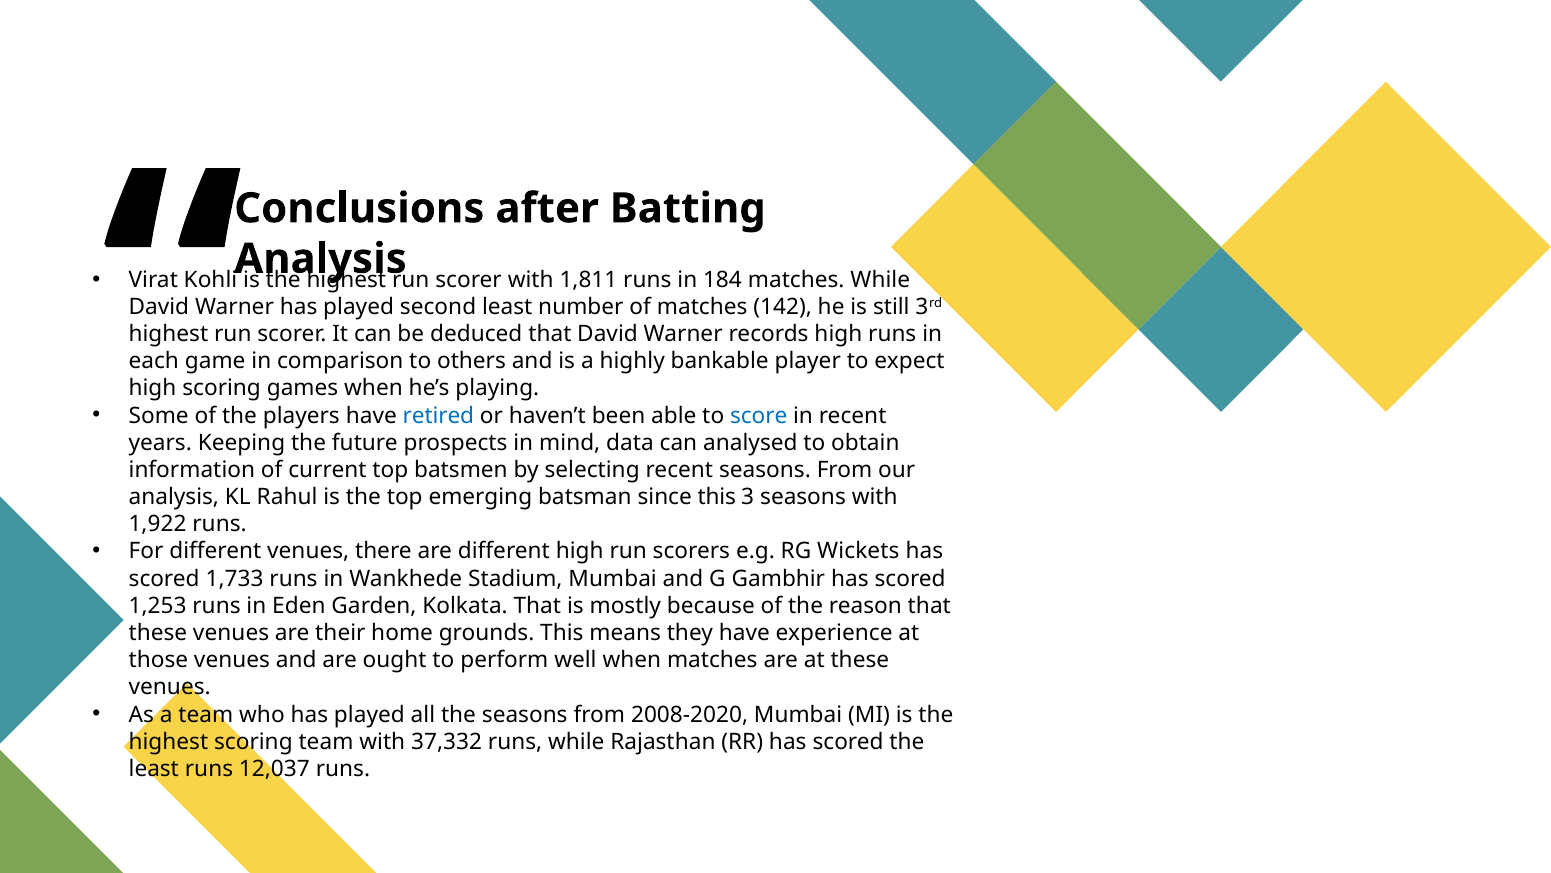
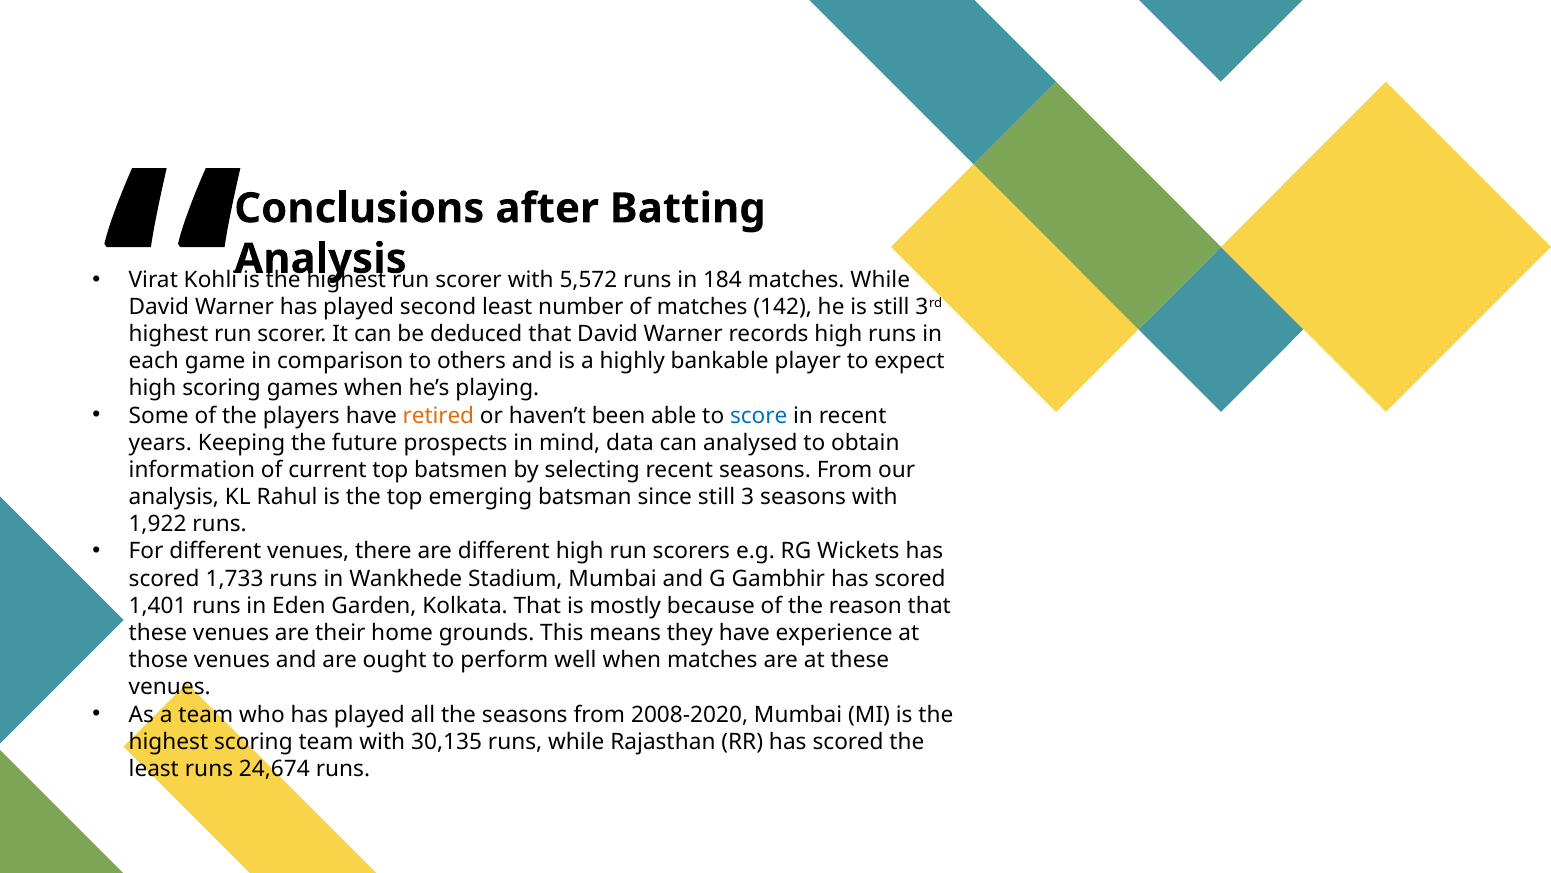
1,811: 1,811 -> 5,572
retired colour: blue -> orange
since this: this -> still
1,253: 1,253 -> 1,401
37,332: 37,332 -> 30,135
12,037: 12,037 -> 24,674
